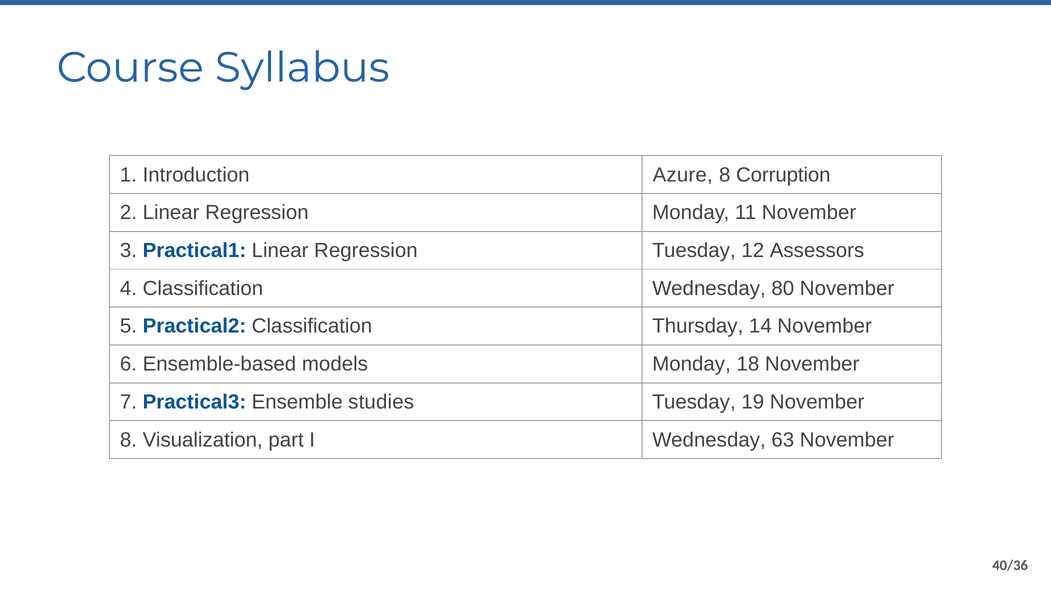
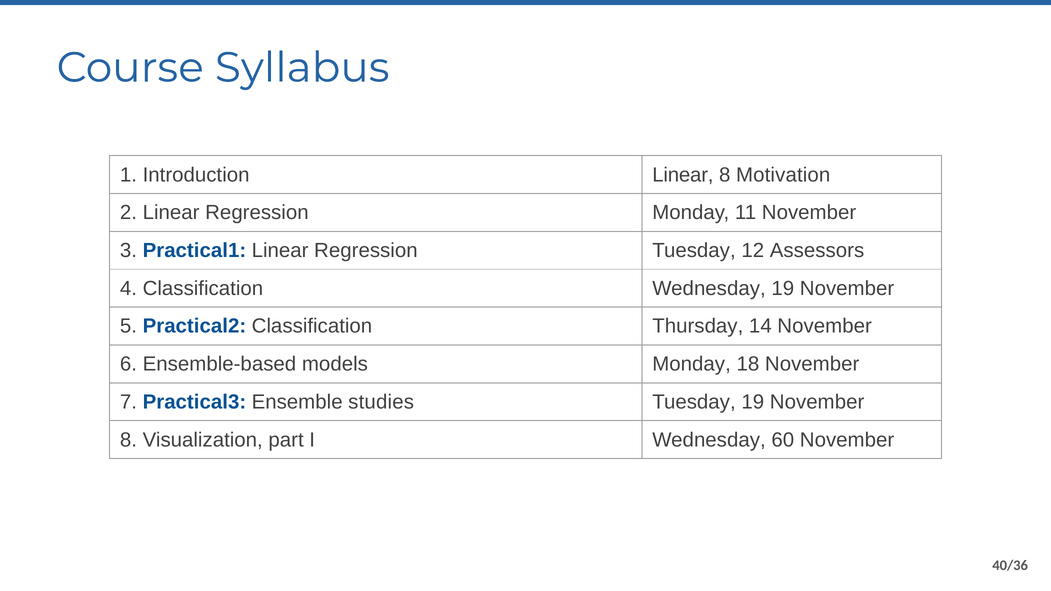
Introduction Azure: Azure -> Linear
Corruption: Corruption -> Motivation
Wednesday 80: 80 -> 19
63: 63 -> 60
